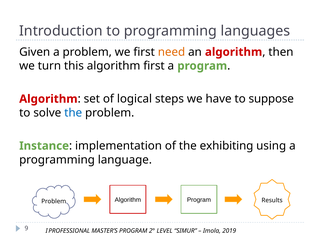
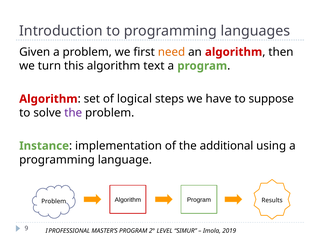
algorithm first: first -> text
the at (73, 113) colour: blue -> purple
exhibiting: exhibiting -> additional
